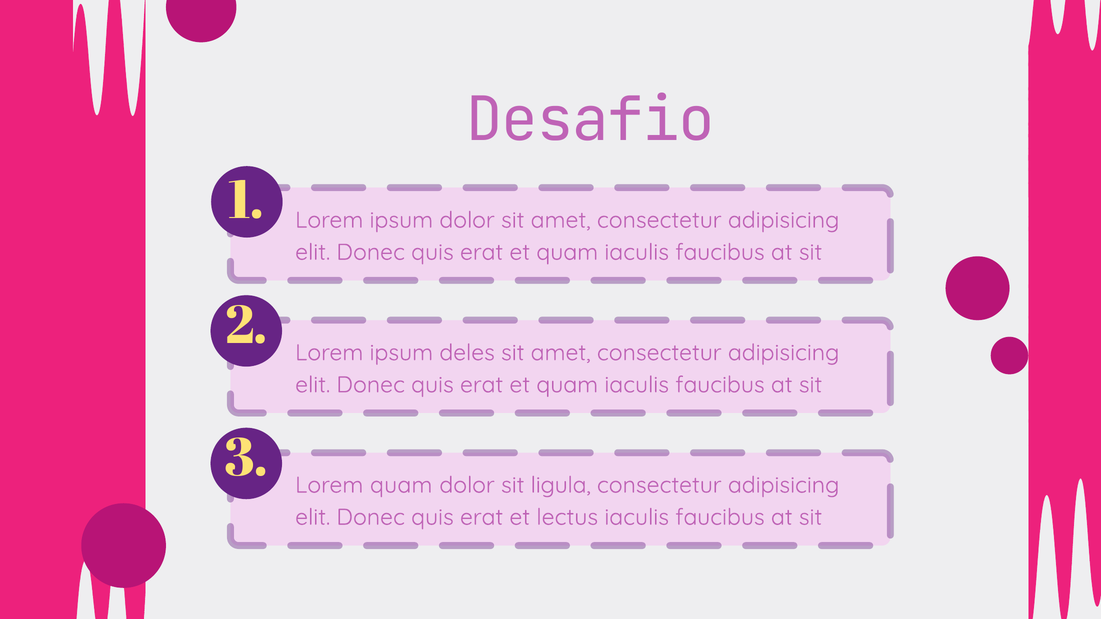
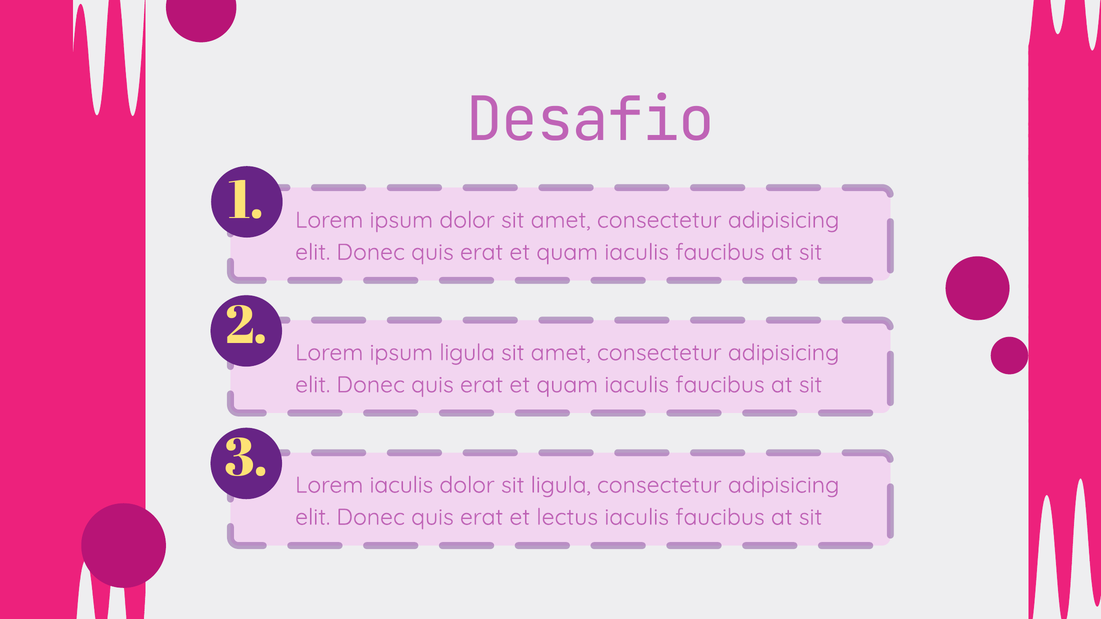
ipsum deles: deles -> ligula
Lorem quam: quam -> iaculis
